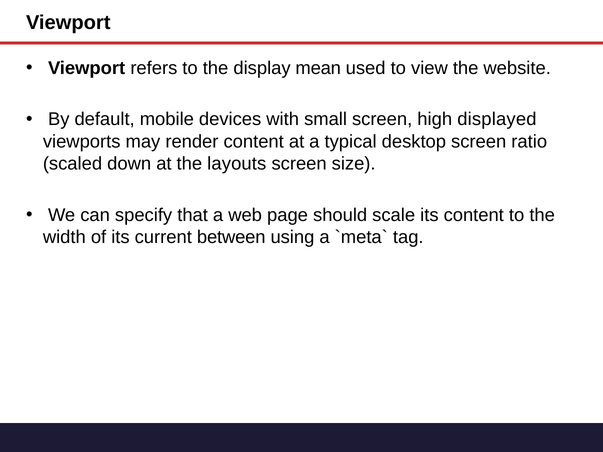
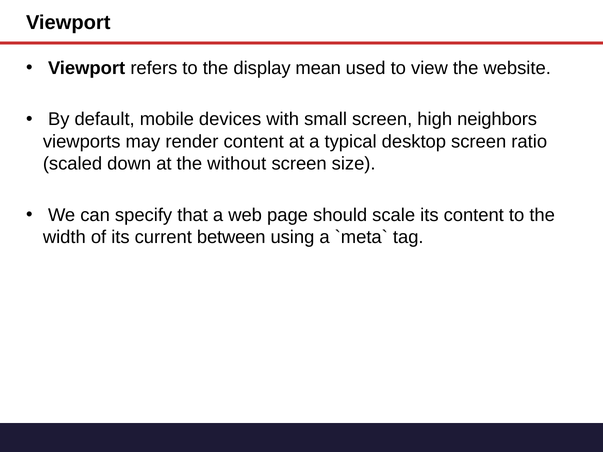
displayed: displayed -> neighbors
layouts: layouts -> without
